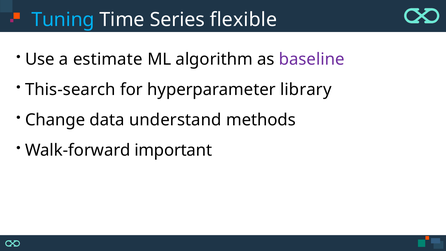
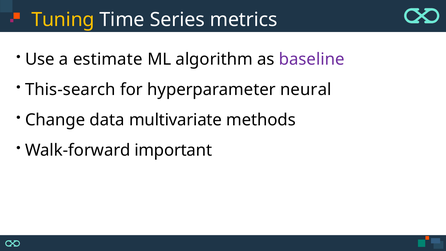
Tuning colour: light blue -> yellow
flexible: flexible -> metrics
library: library -> neural
understand: understand -> multivariate
